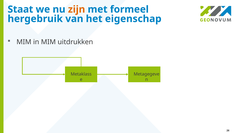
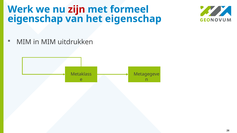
Staat: Staat -> Werk
zijn colour: orange -> red
hergebruik at (35, 19): hergebruik -> eigenschap
